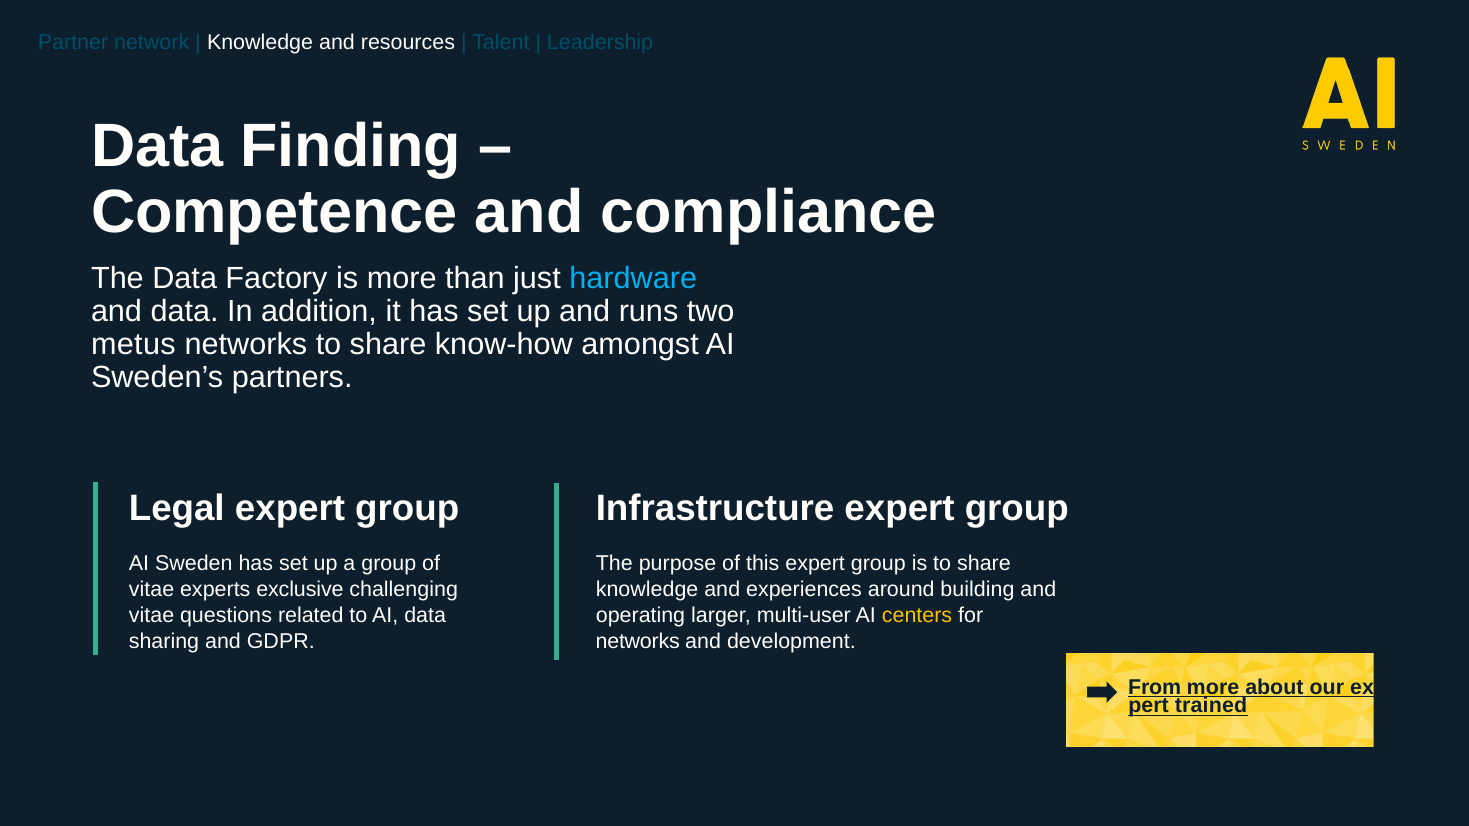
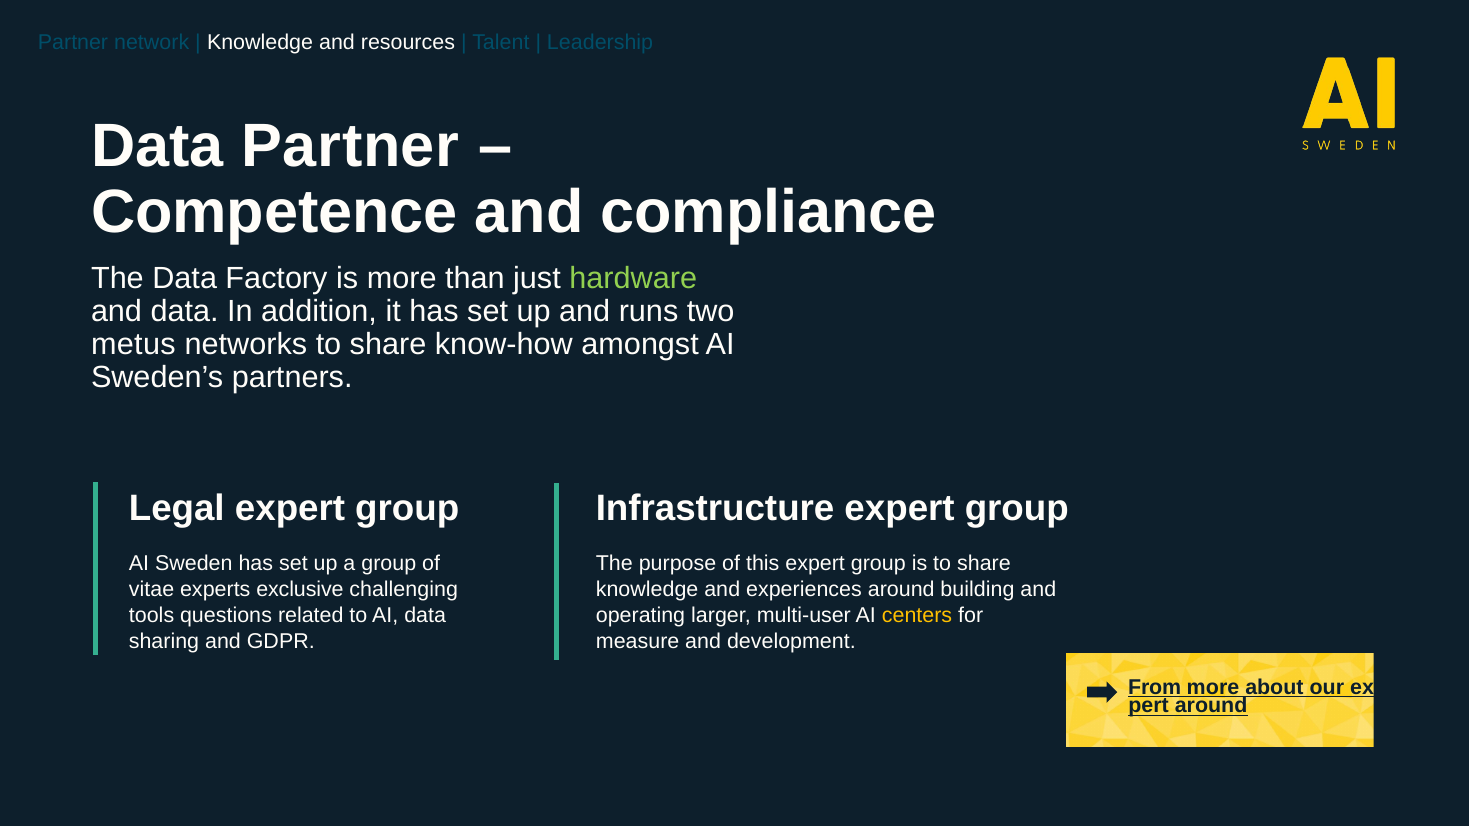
Data Finding: Finding -> Partner
hardware colour: light blue -> light green
vitae at (152, 616): vitae -> tools
networks at (638, 641): networks -> measure
trained at (1211, 706): trained -> around
